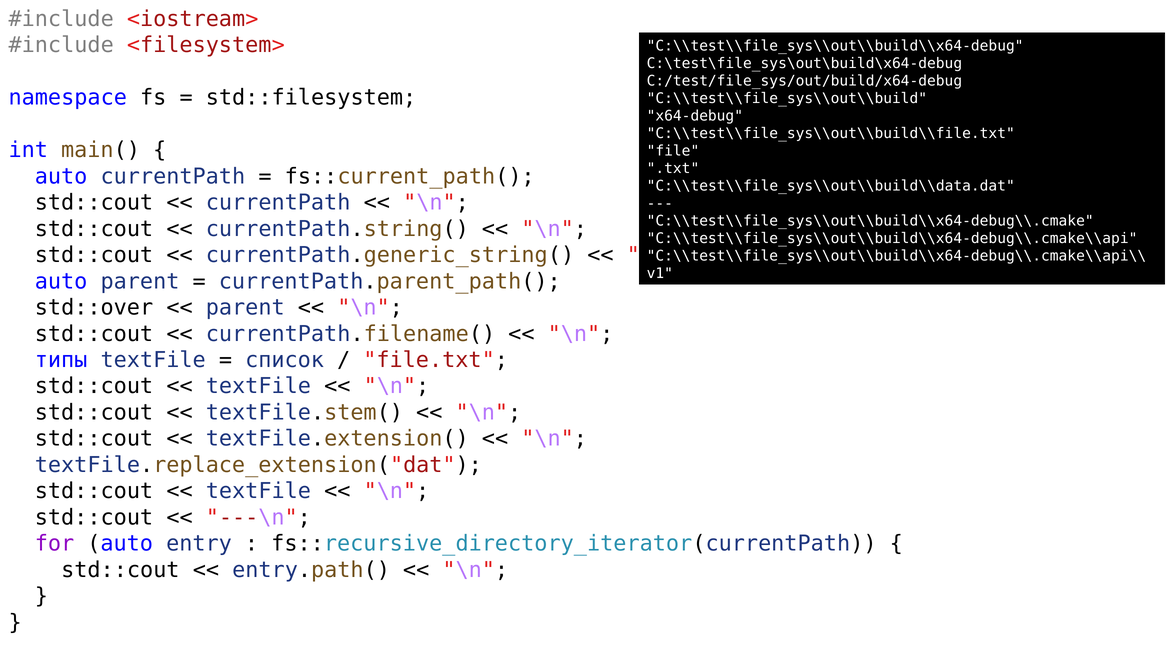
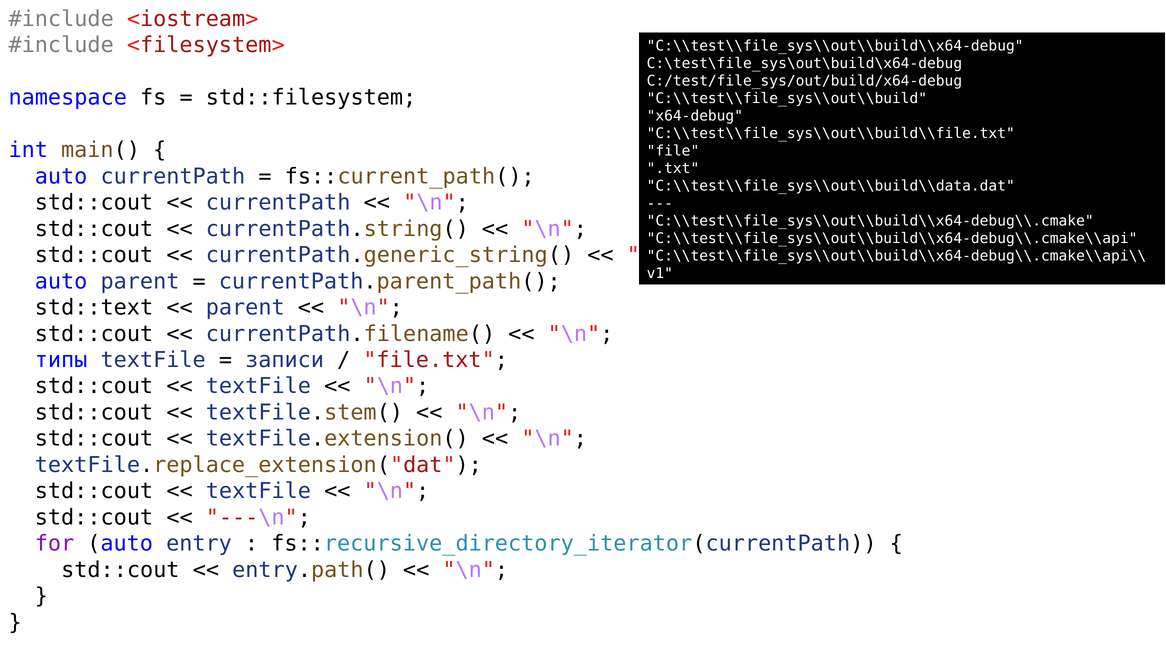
std::over: std::over -> std::text
список: список -> записи
